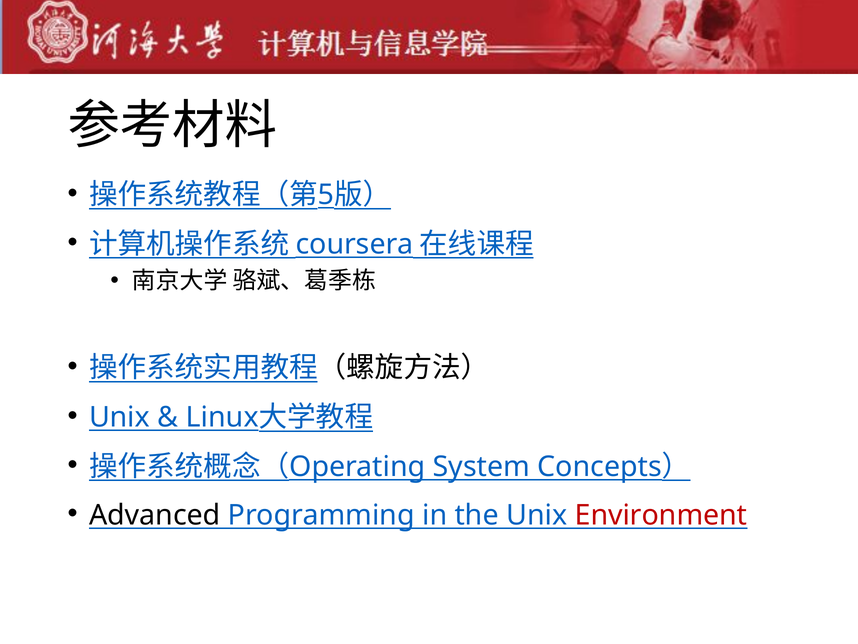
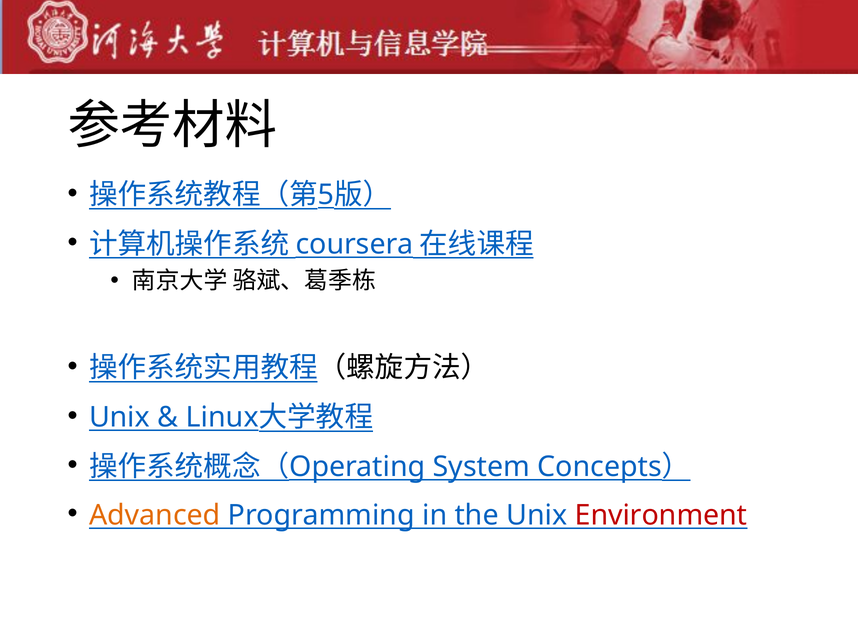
Advanced colour: black -> orange
